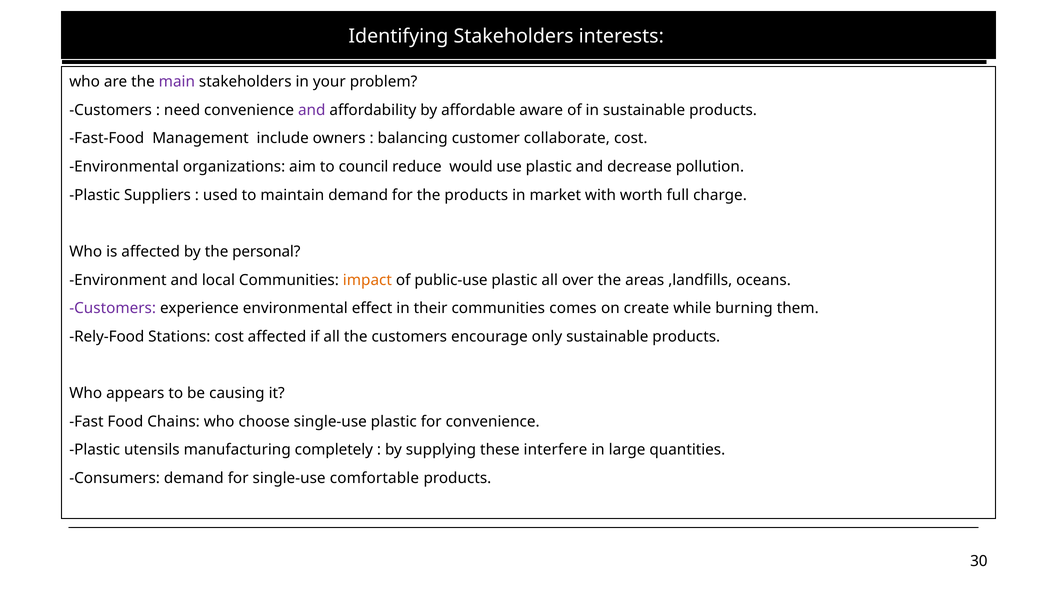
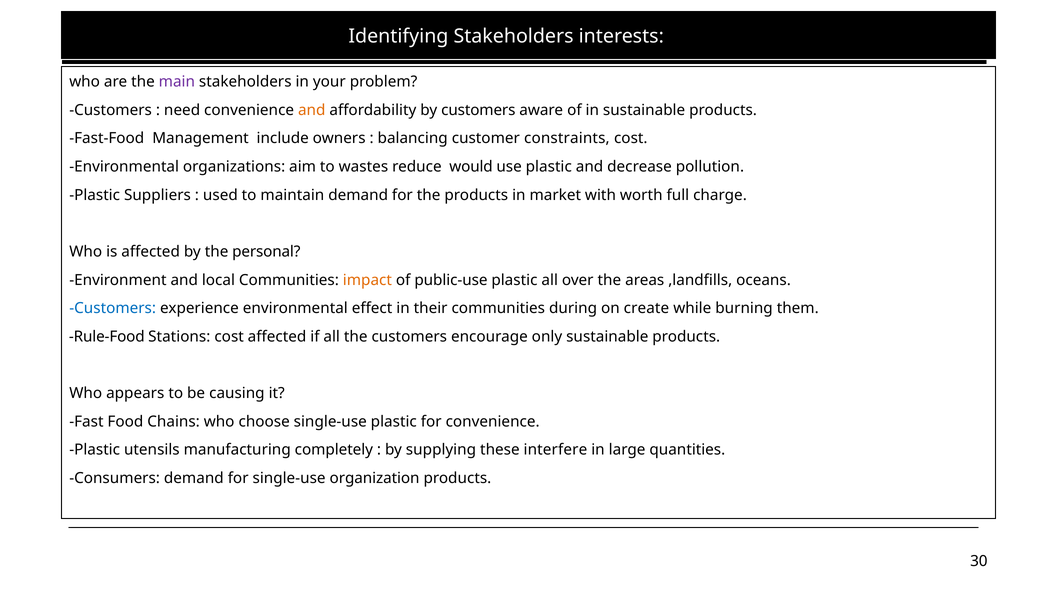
and at (312, 110) colour: purple -> orange
by affordable: affordable -> customers
collaborate: collaborate -> constraints
council: council -> wastes
Customers at (113, 308) colour: purple -> blue
comes: comes -> during
Rely-Food: Rely-Food -> Rule-Food
comfortable: comfortable -> organization
